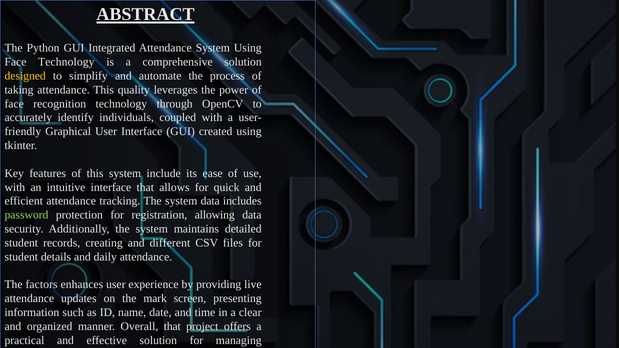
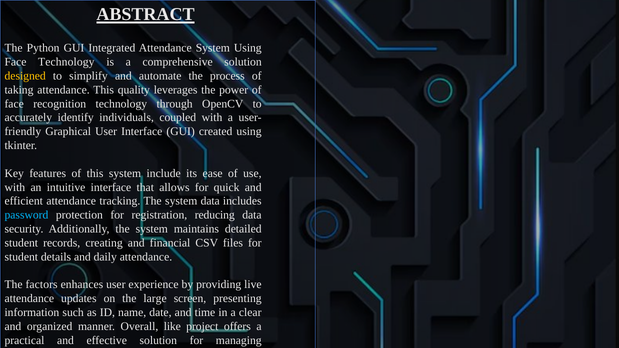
password colour: light green -> light blue
allowing: allowing -> reducing
different: different -> financial
mark: mark -> large
Overall that: that -> like
